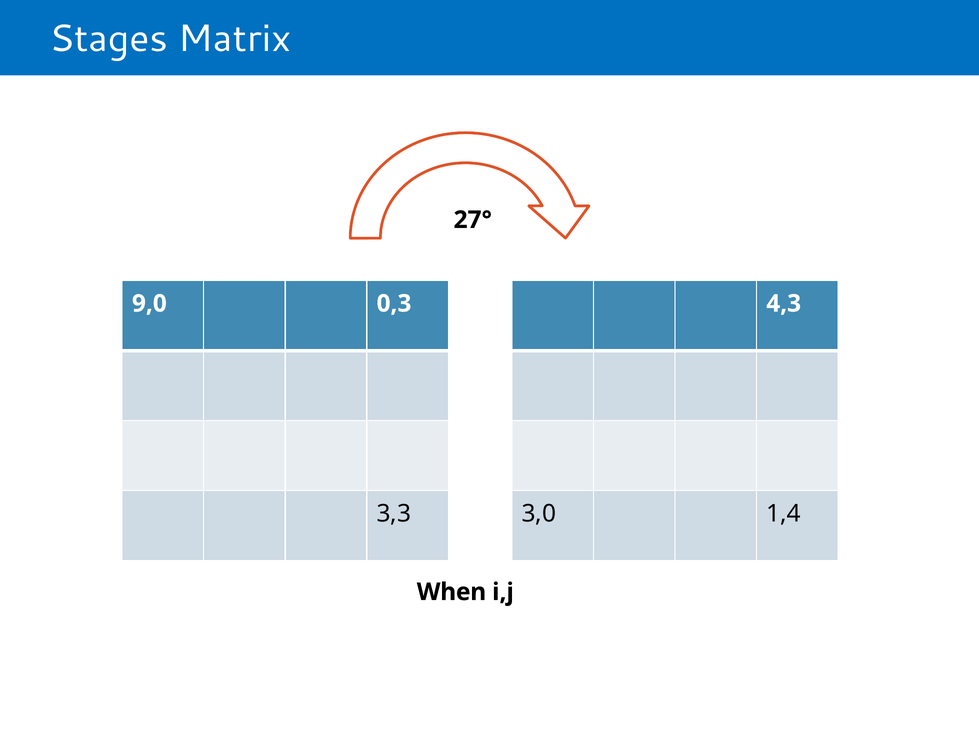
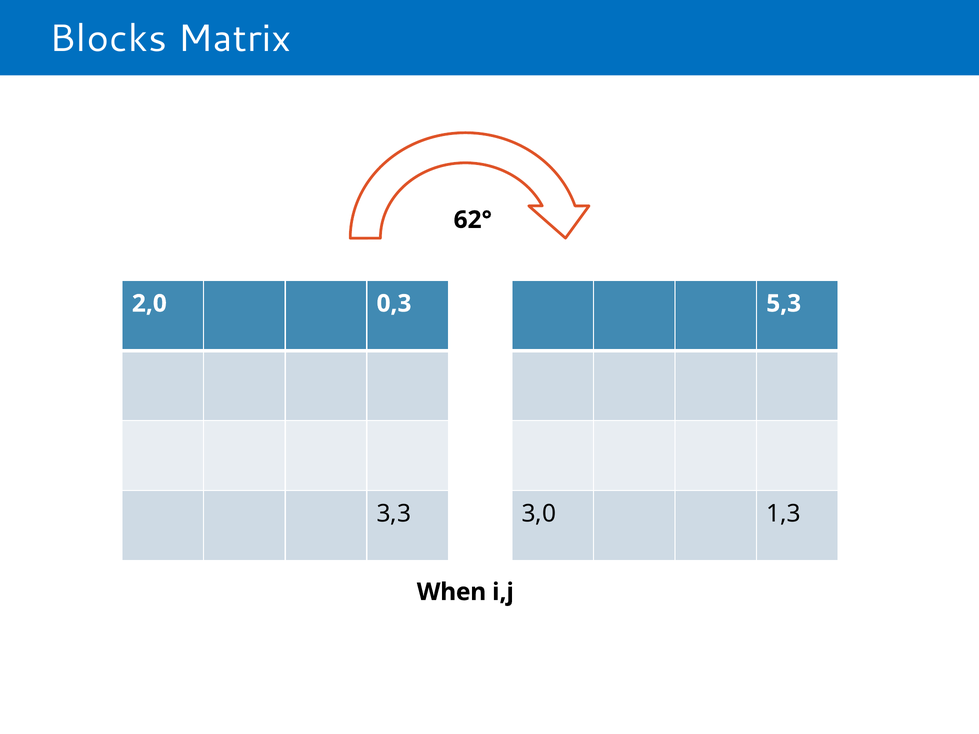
Stages: Stages -> Blocks
27°: 27° -> 62°
9,0 at (149, 304): 9,0 -> 2,0
4,3: 4,3 -> 5,3
1,4: 1,4 -> 1,3
